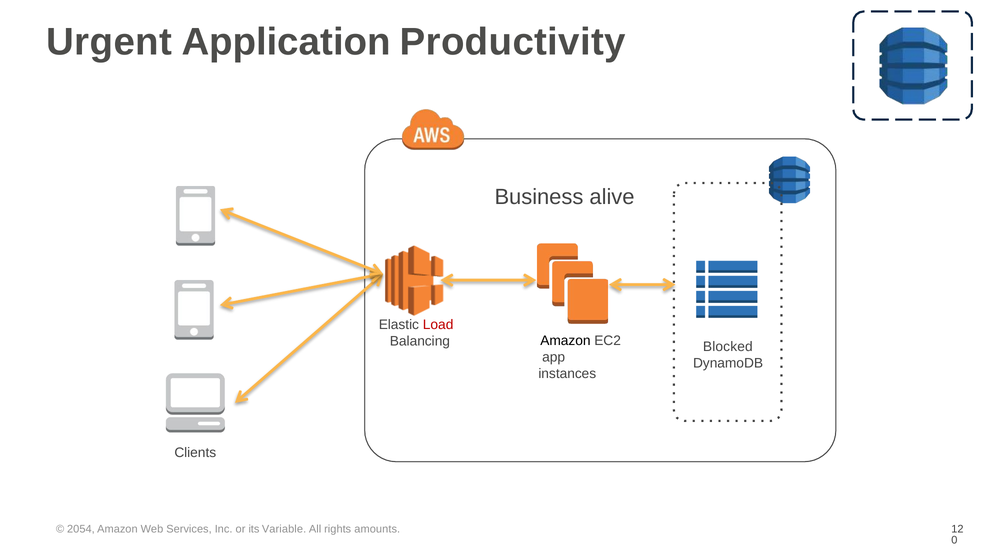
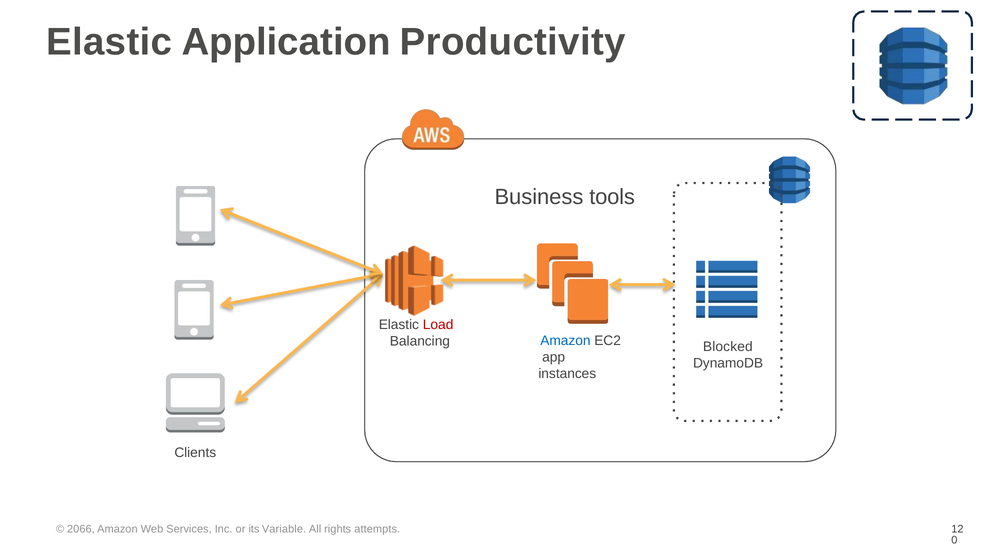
Urgent at (109, 42): Urgent -> Elastic
alive: alive -> tools
Amazon at (565, 340) colour: black -> blue
2054: 2054 -> 2066
amounts: amounts -> attempts
